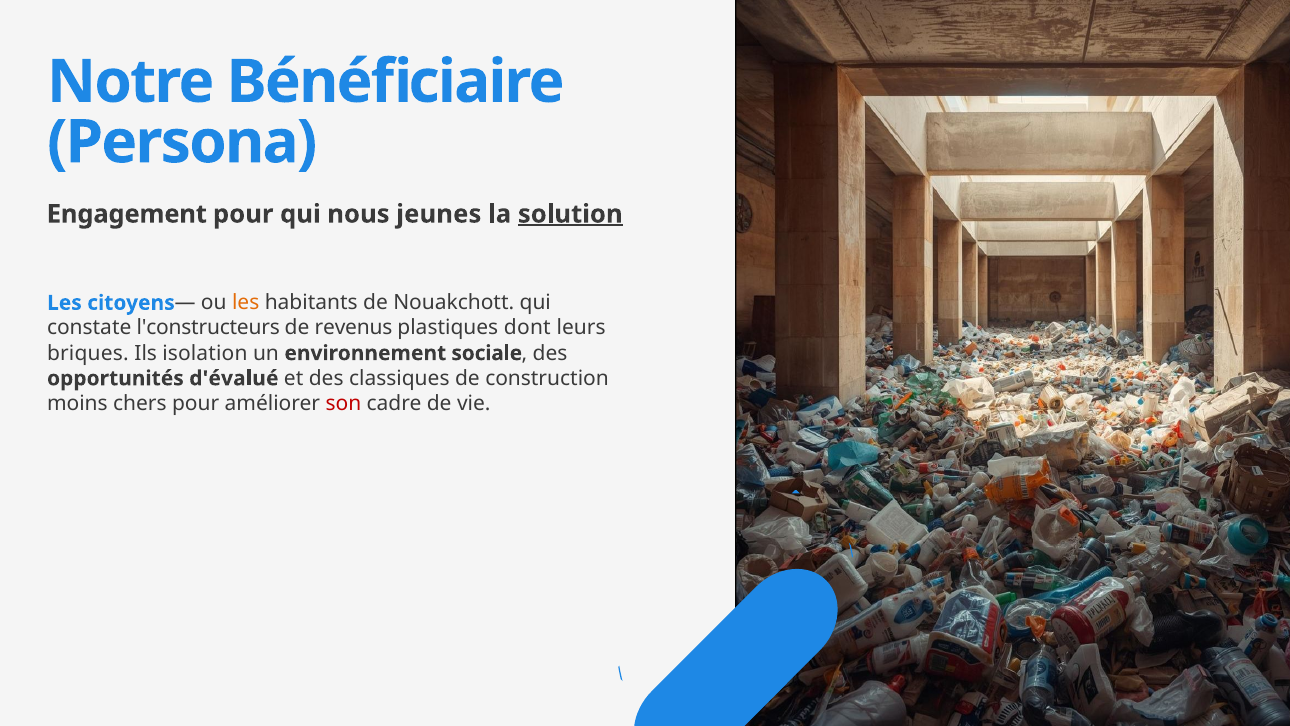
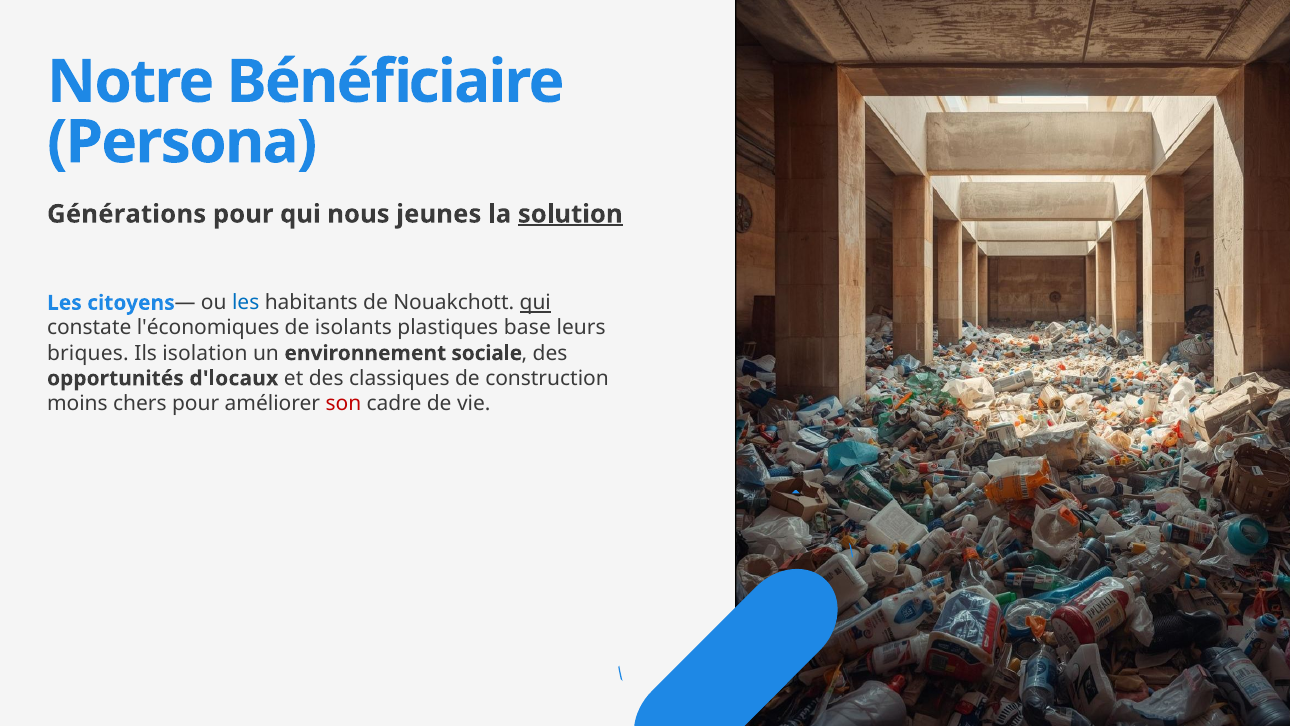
Engagement: Engagement -> Générations
les at (246, 303) colour: orange -> blue
qui at (535, 303) underline: none -> present
l'constructeurs: l'constructeurs -> l'économiques
revenus: revenus -> isolants
dont: dont -> base
d'évalué: d'évalué -> d'locaux
